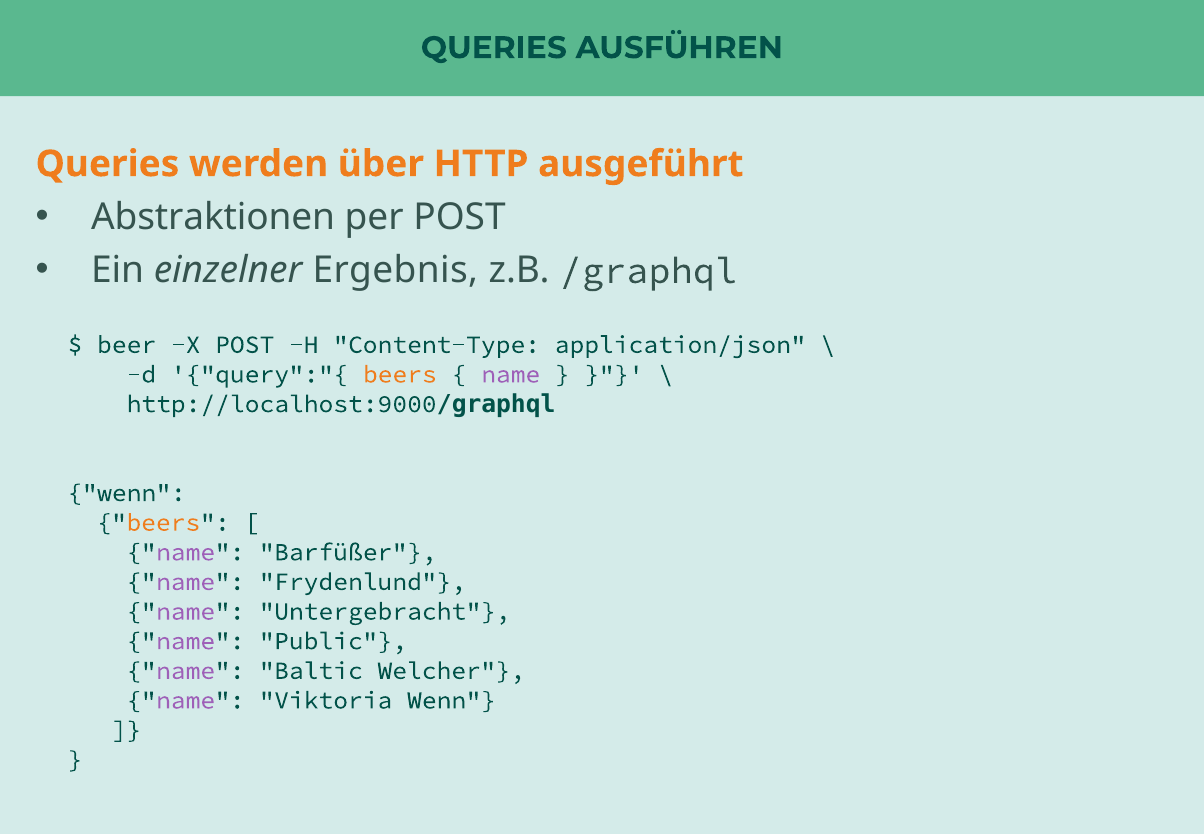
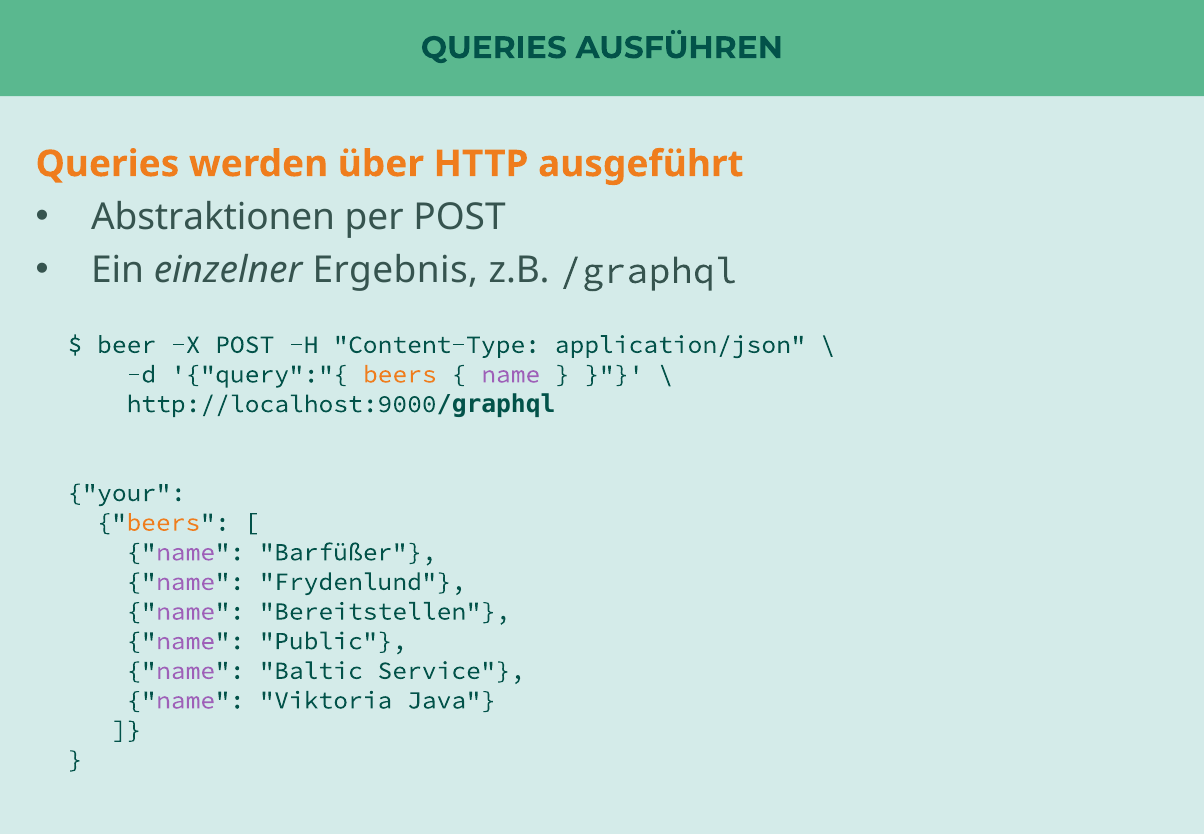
wenn at (127, 493): wenn -> your
Untergebracht: Untergebracht -> Bereitstellen
Welcher: Welcher -> Service
Viktoria Wenn: Wenn -> Java
